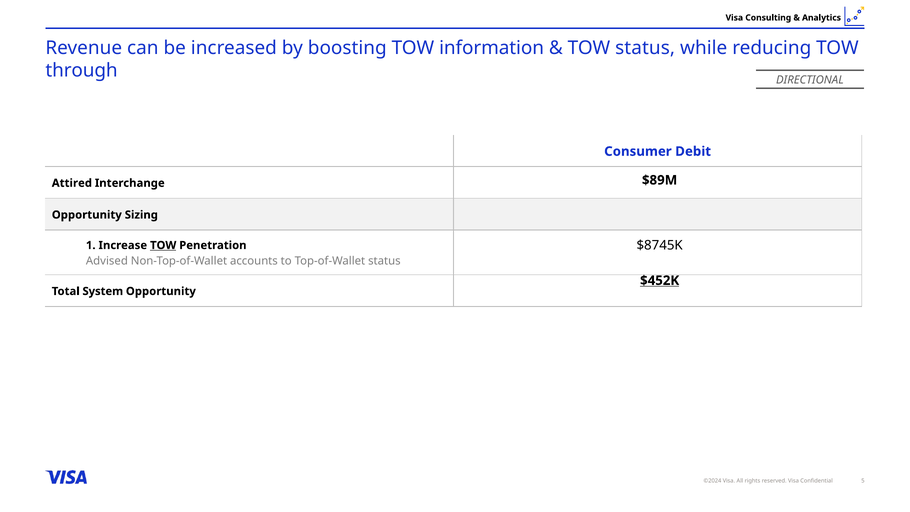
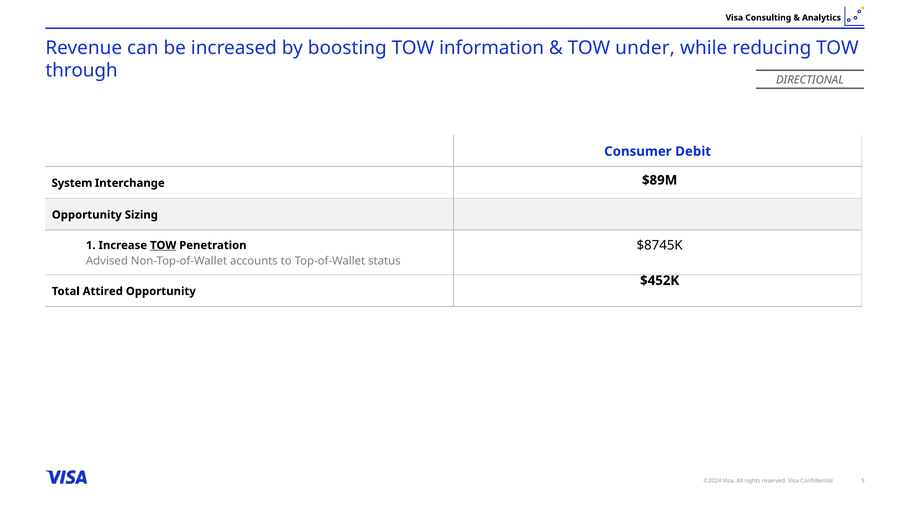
TOW status: status -> under
Attired: Attired -> System
$452K underline: present -> none
System: System -> Attired
